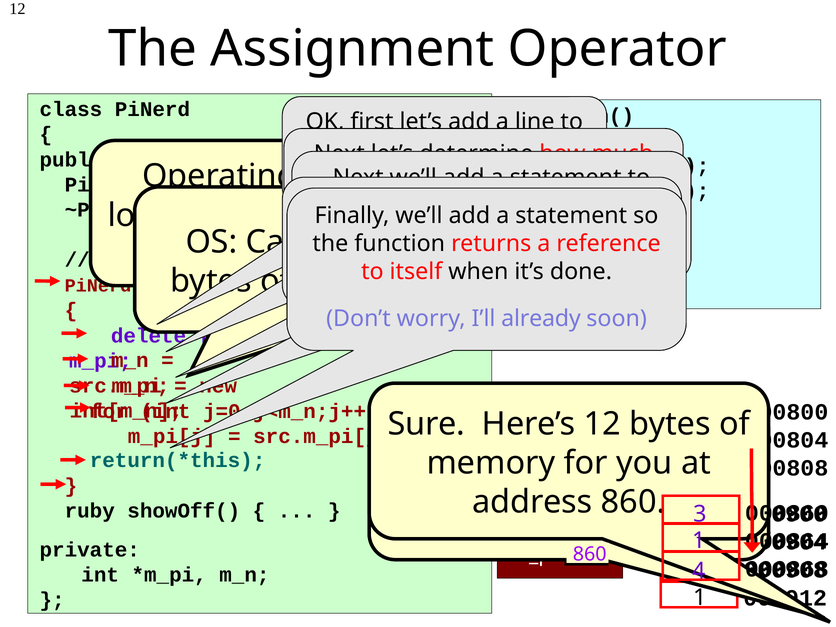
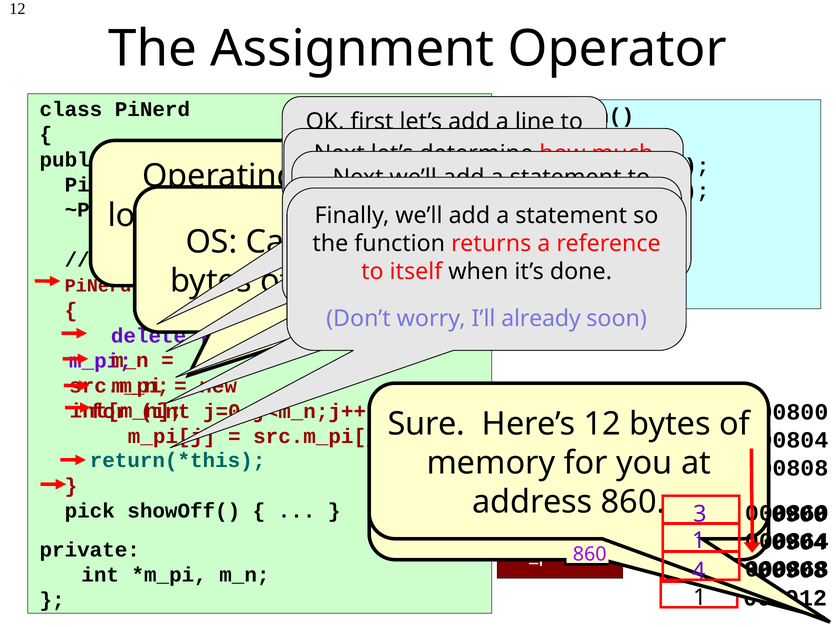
ruby: ruby -> pick
